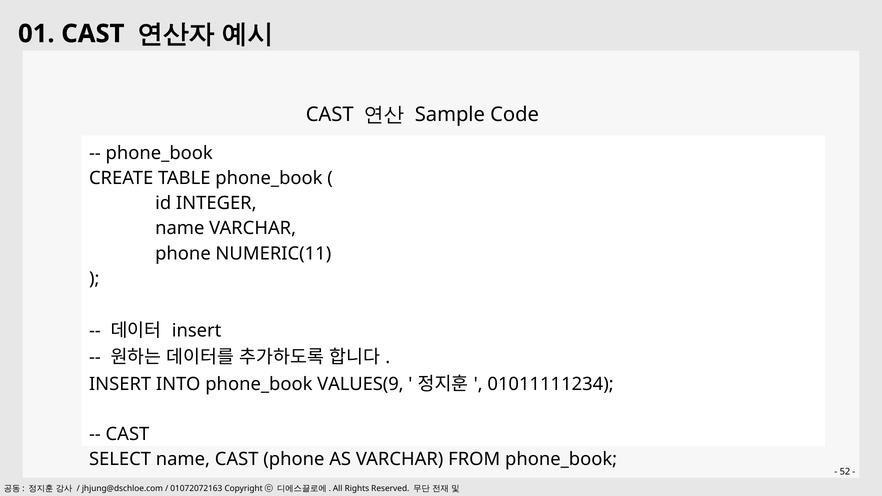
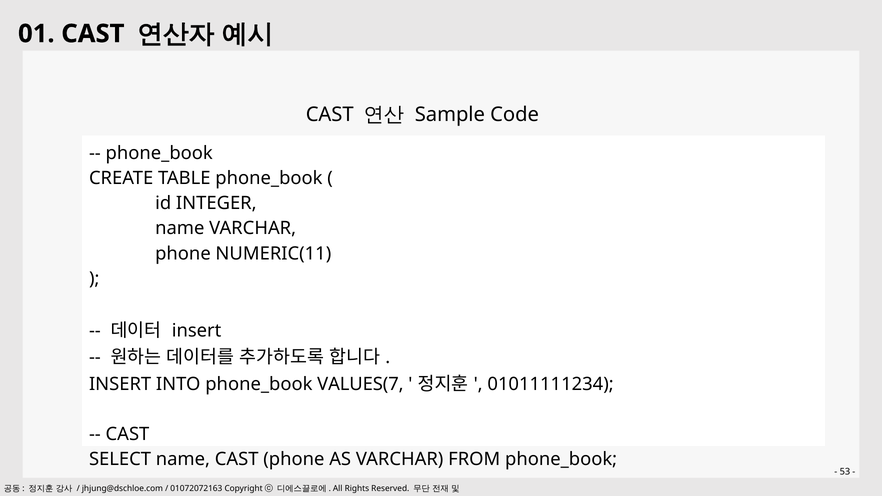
VALUES(9: VALUES(9 -> VALUES(7
52: 52 -> 53
